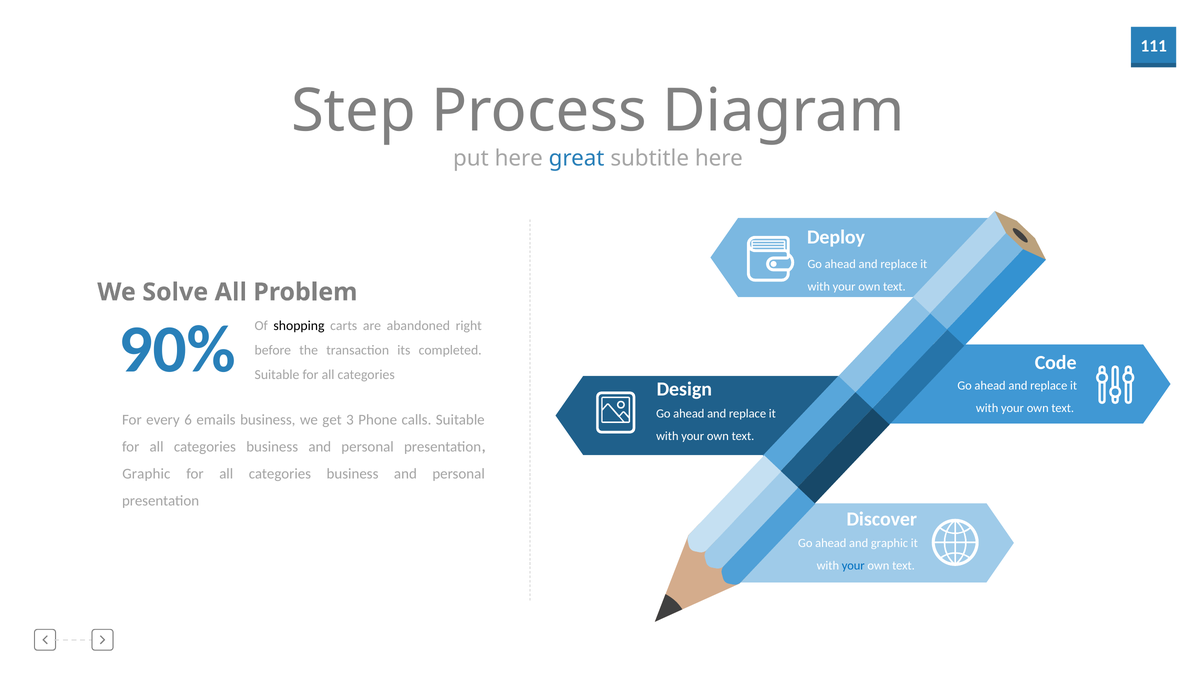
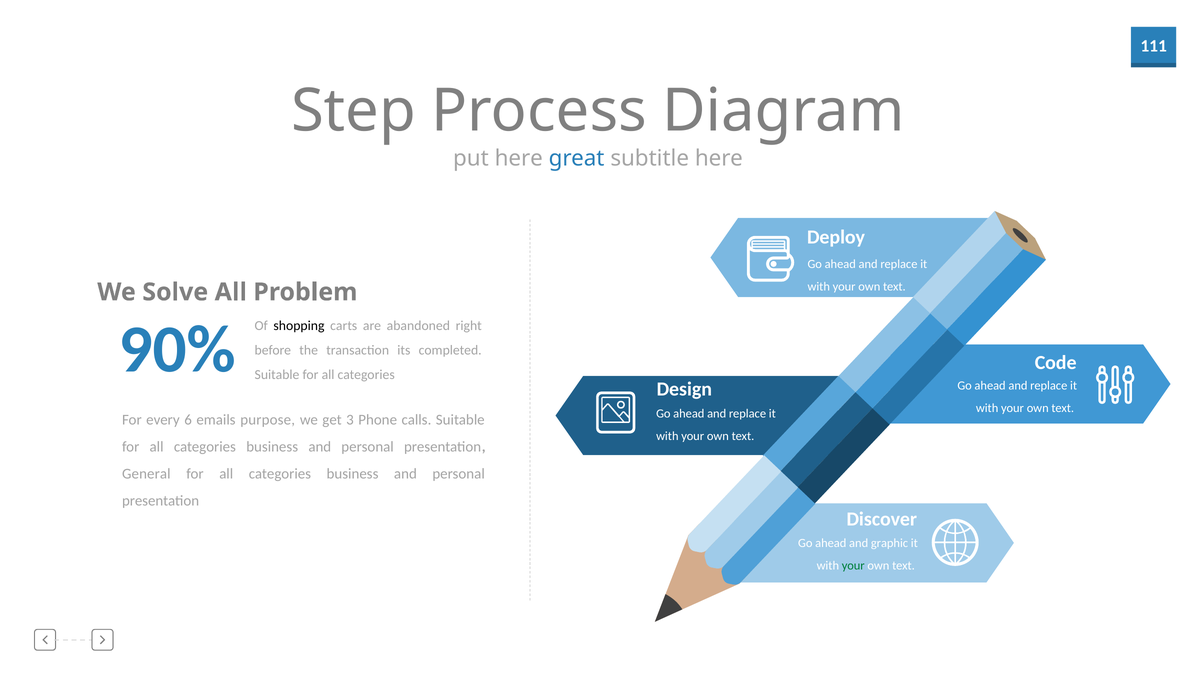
emails business: business -> purpose
Graphic at (146, 474): Graphic -> General
your at (853, 565) colour: blue -> green
